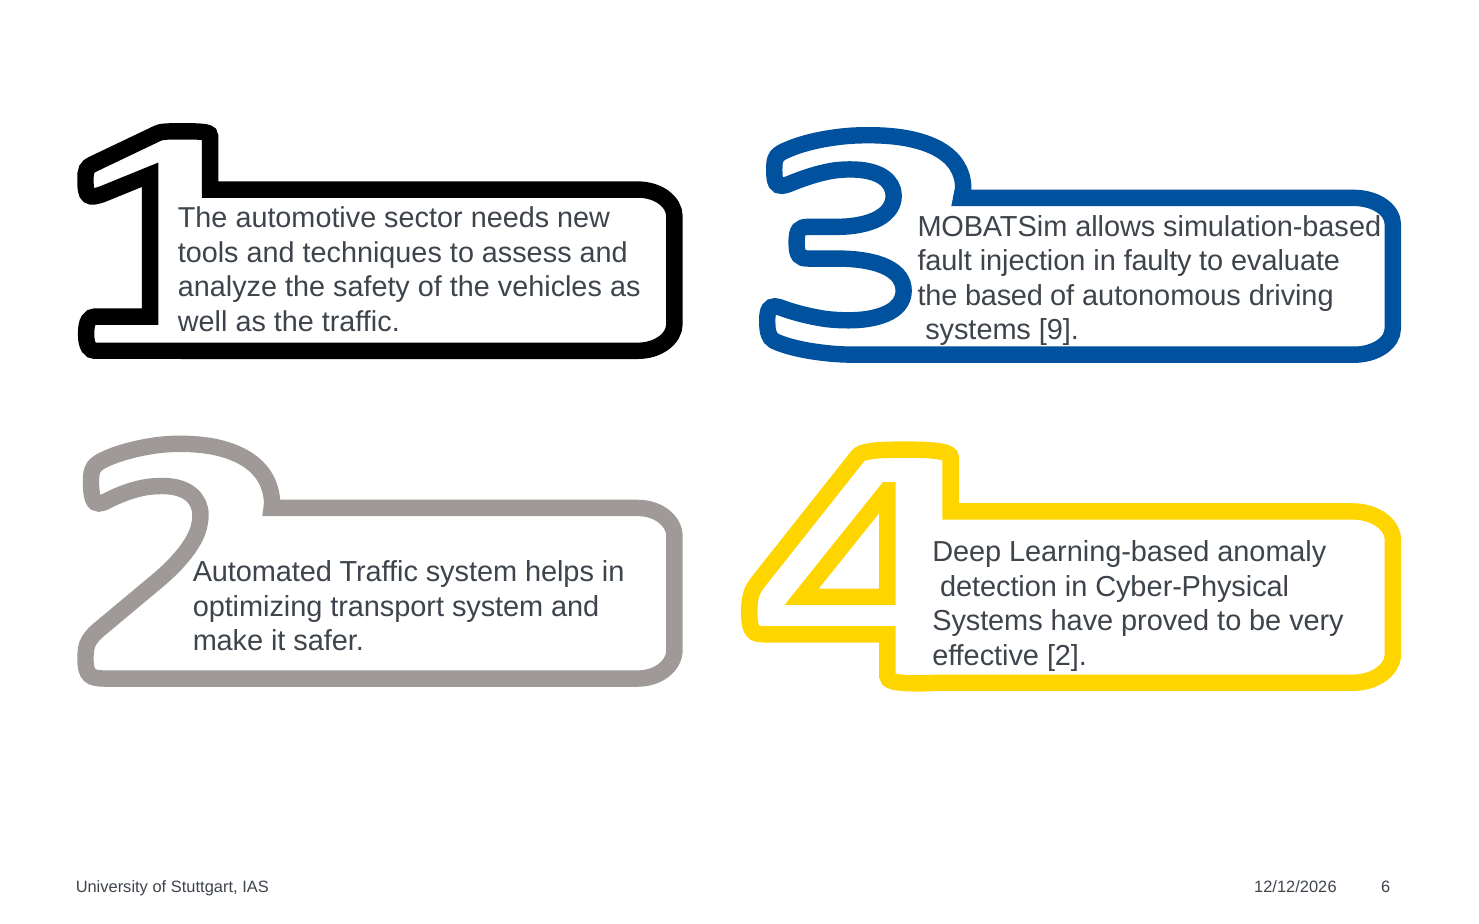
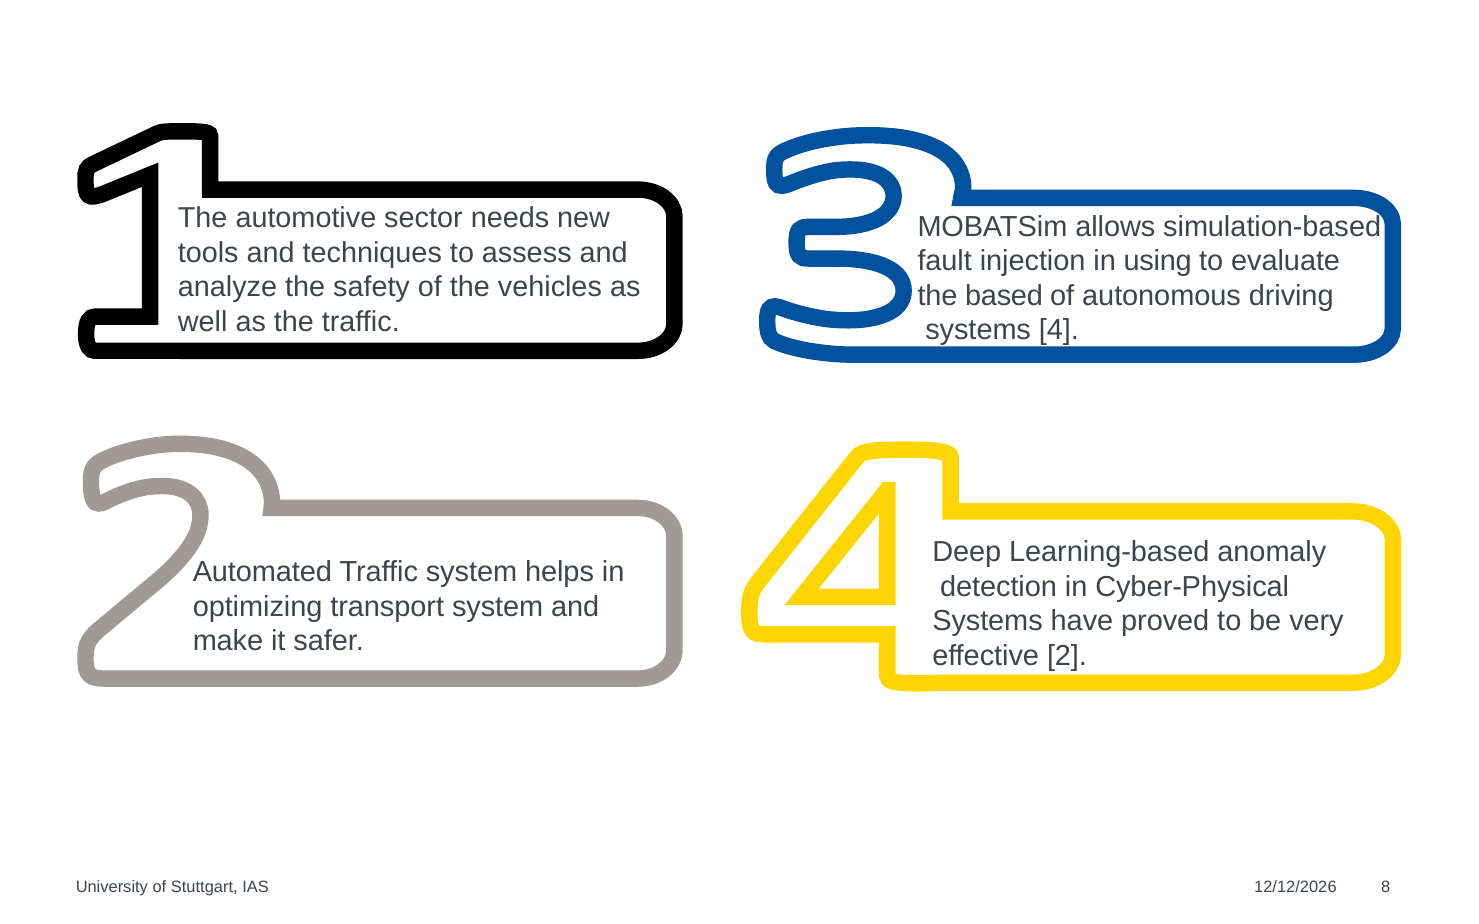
faulty: faulty -> using
9: 9 -> 4
6: 6 -> 8
